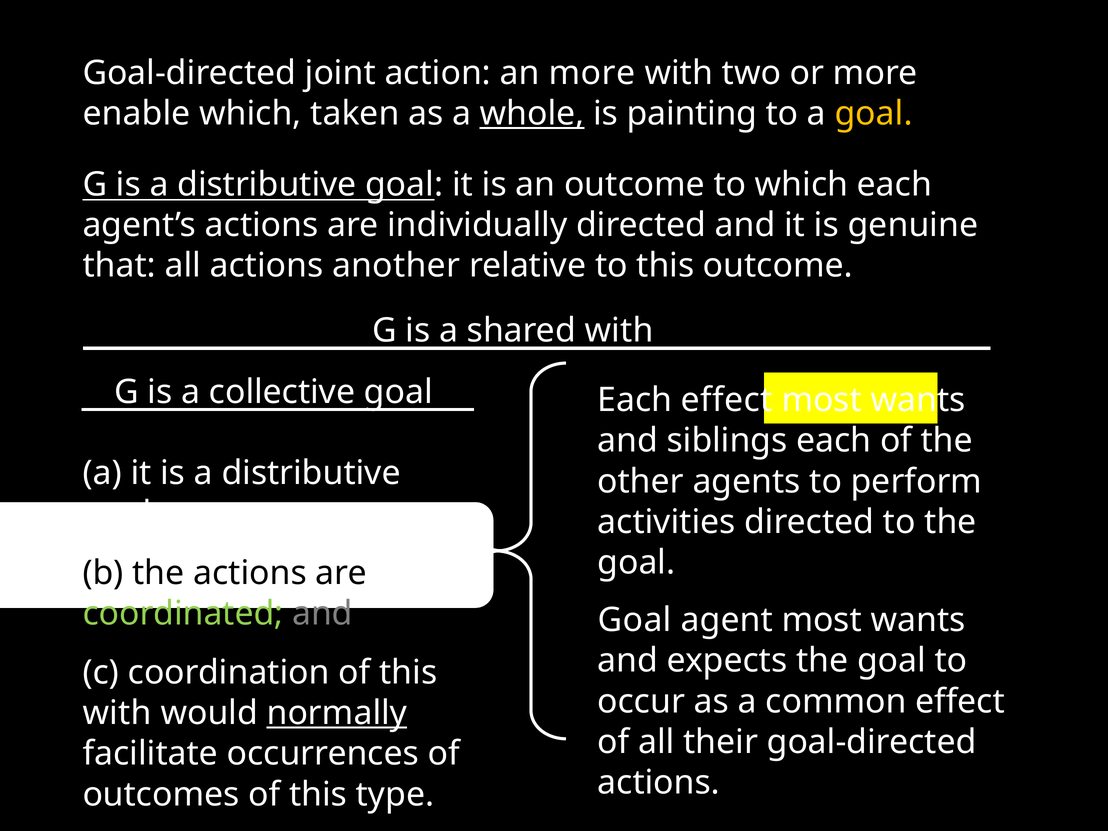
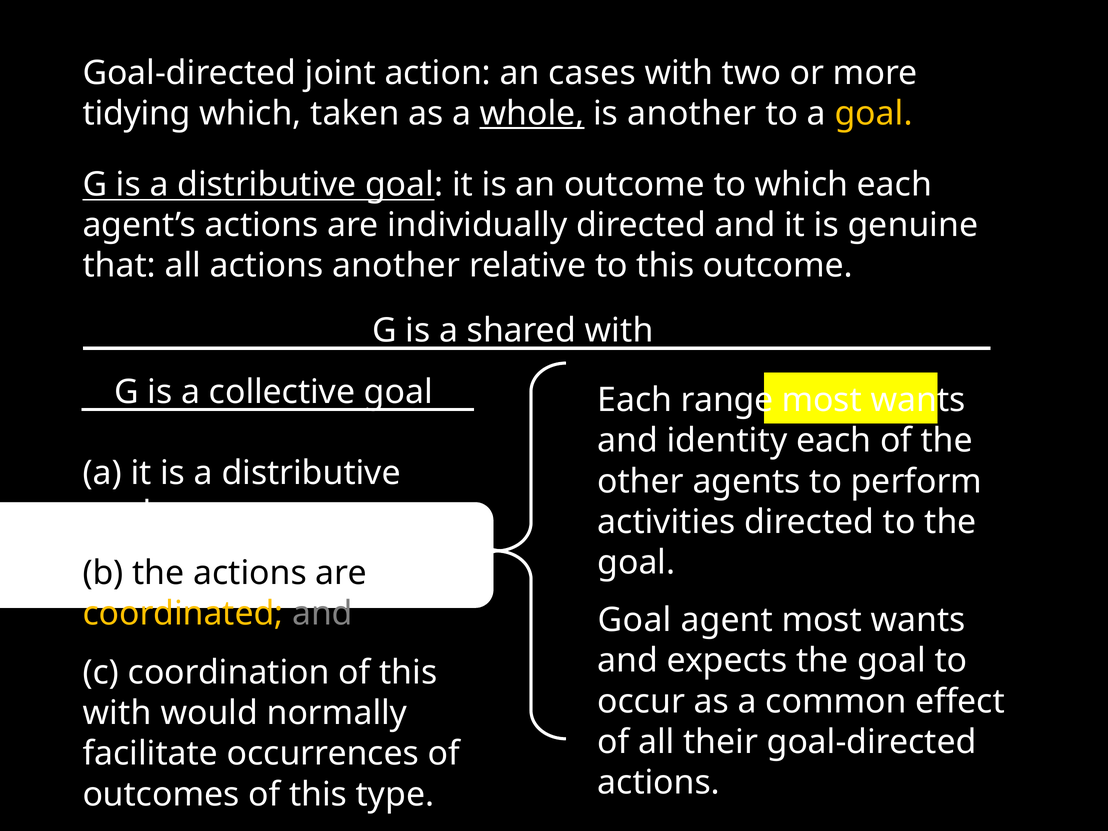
an more: more -> cases
enable: enable -> tidying
is painting: painting -> another
Each effect: effect -> range
siblings: siblings -> identity
coordinated colour: light green -> yellow
normally underline: present -> none
